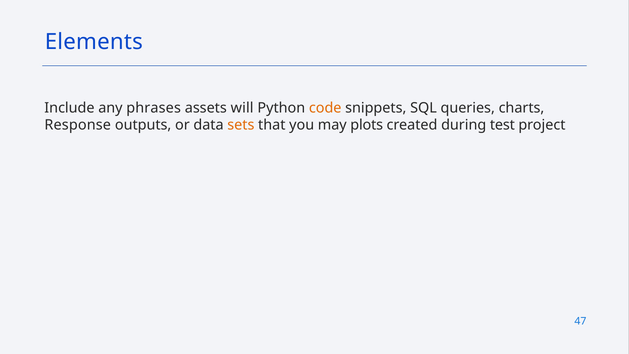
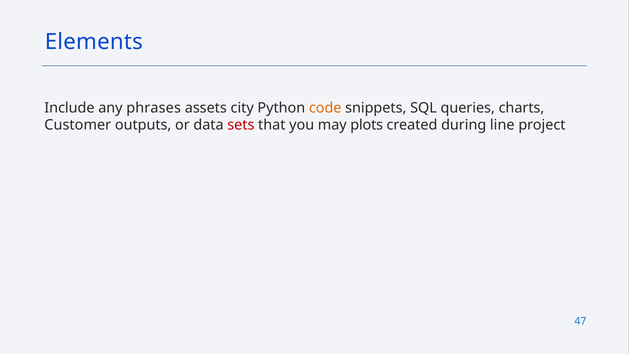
will: will -> city
Response: Response -> Customer
sets colour: orange -> red
test: test -> line
